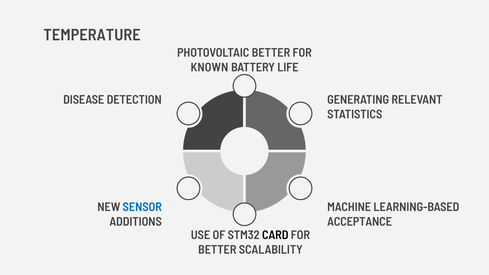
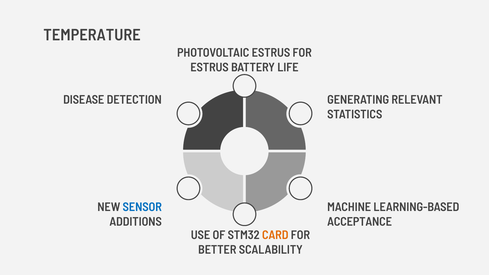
PHOTOVOLTAIC BETTER: BETTER -> ESTRUS
KNOWN at (209, 68): KNOWN -> ESTRUS
CARD colour: black -> orange
